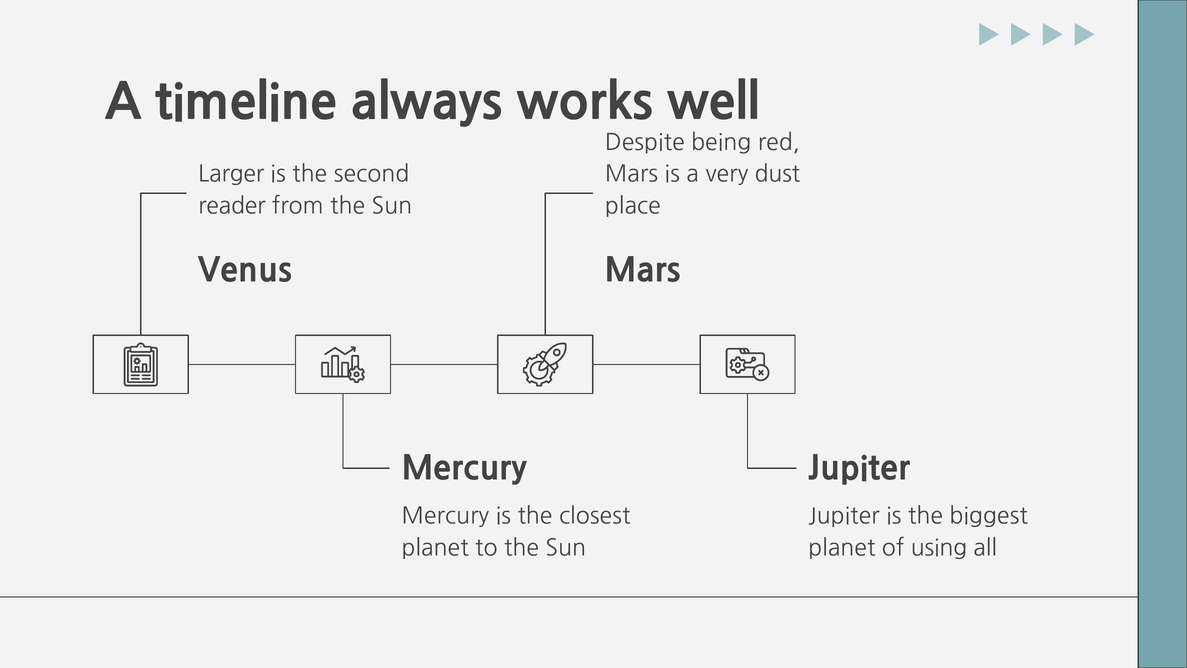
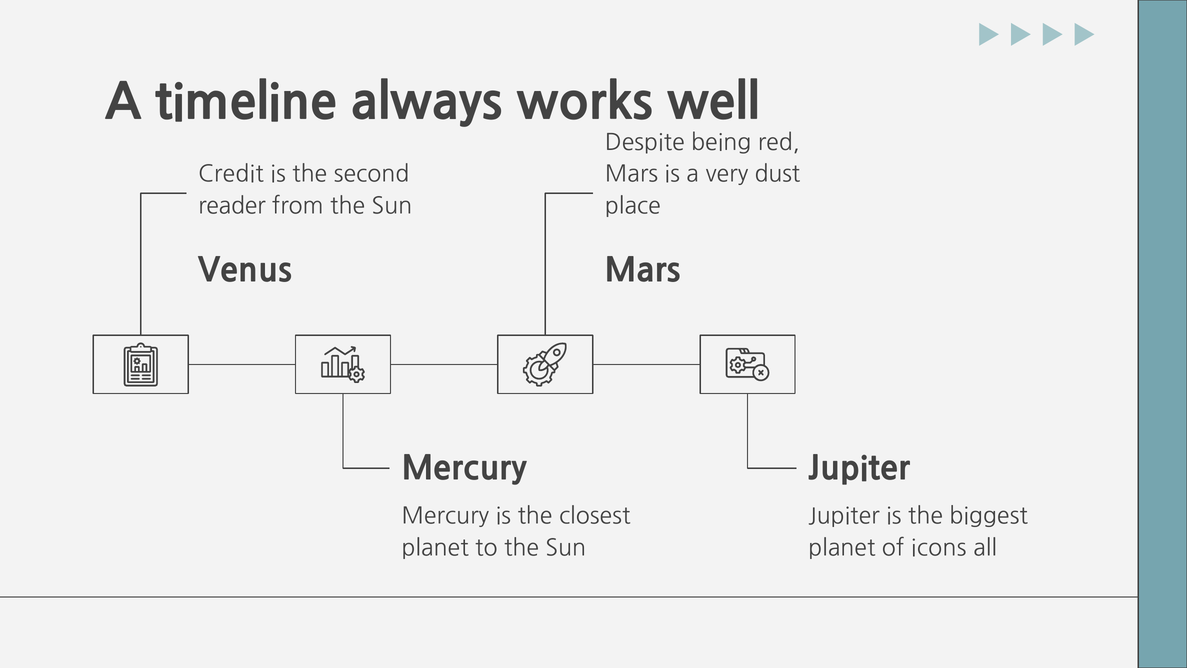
Larger: Larger -> Credit
using: using -> icons
